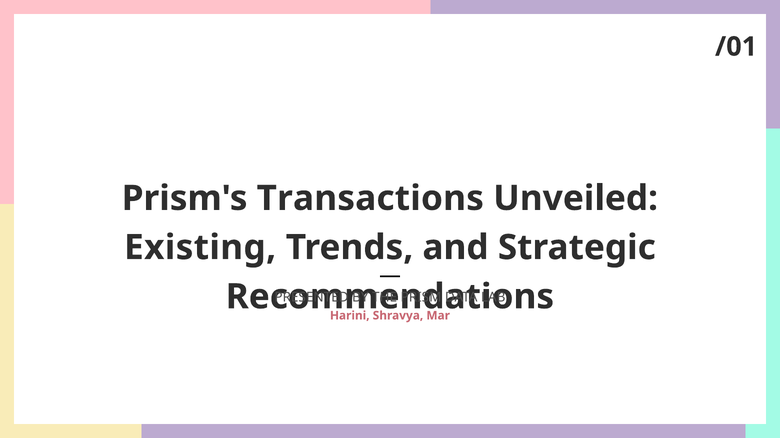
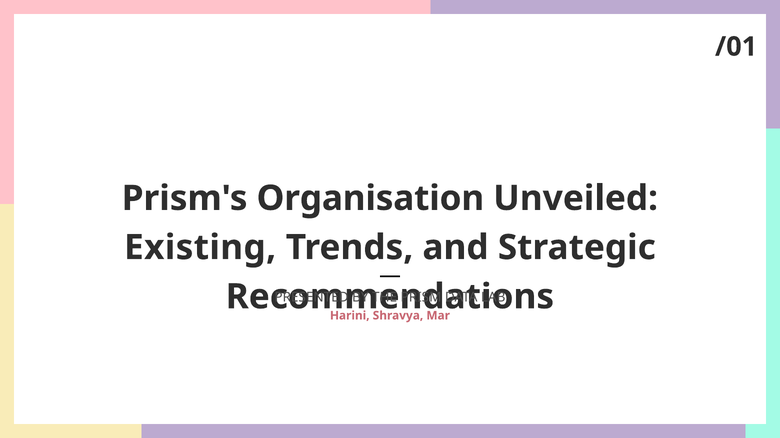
Transactions: Transactions -> Organisation
